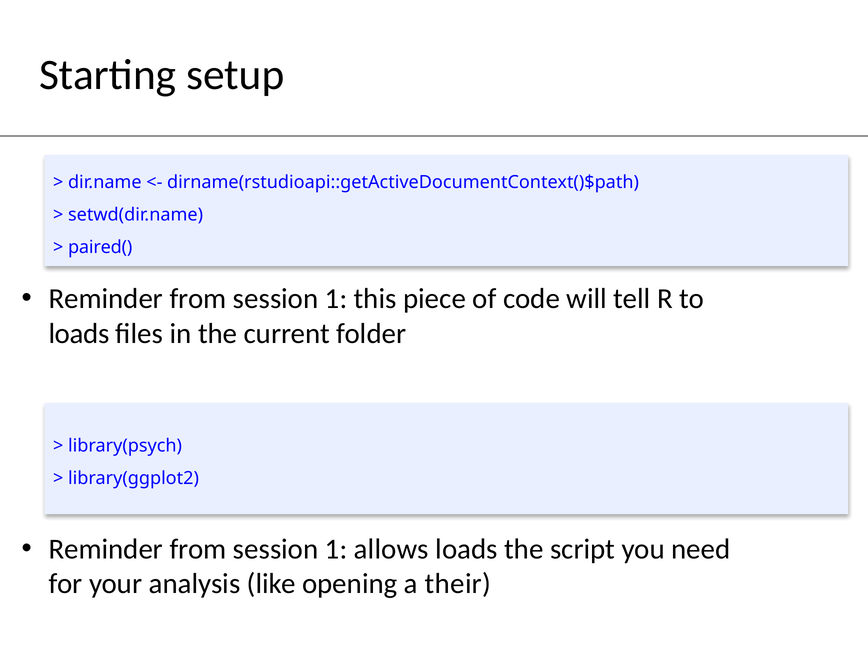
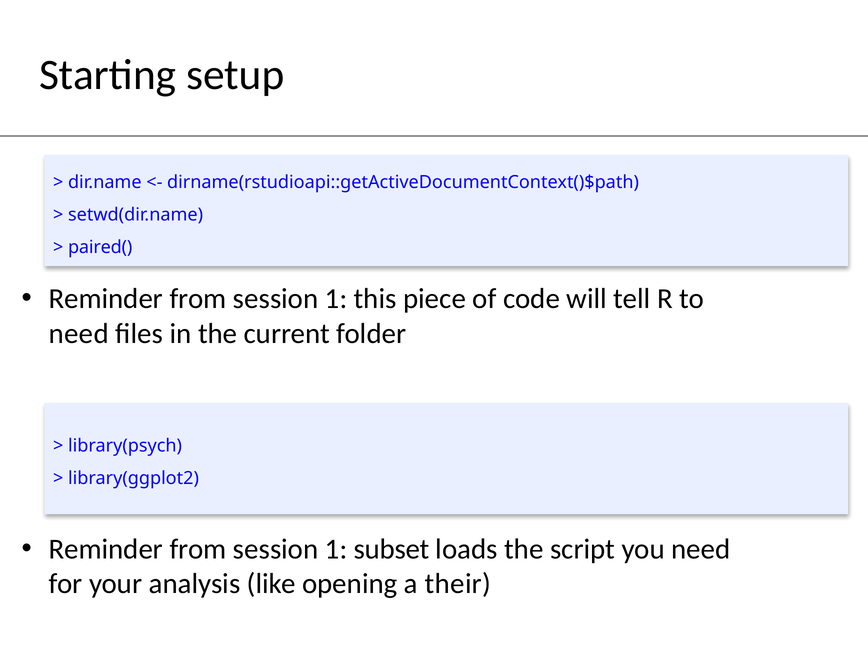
loads at (79, 334): loads -> need
allows: allows -> subset
